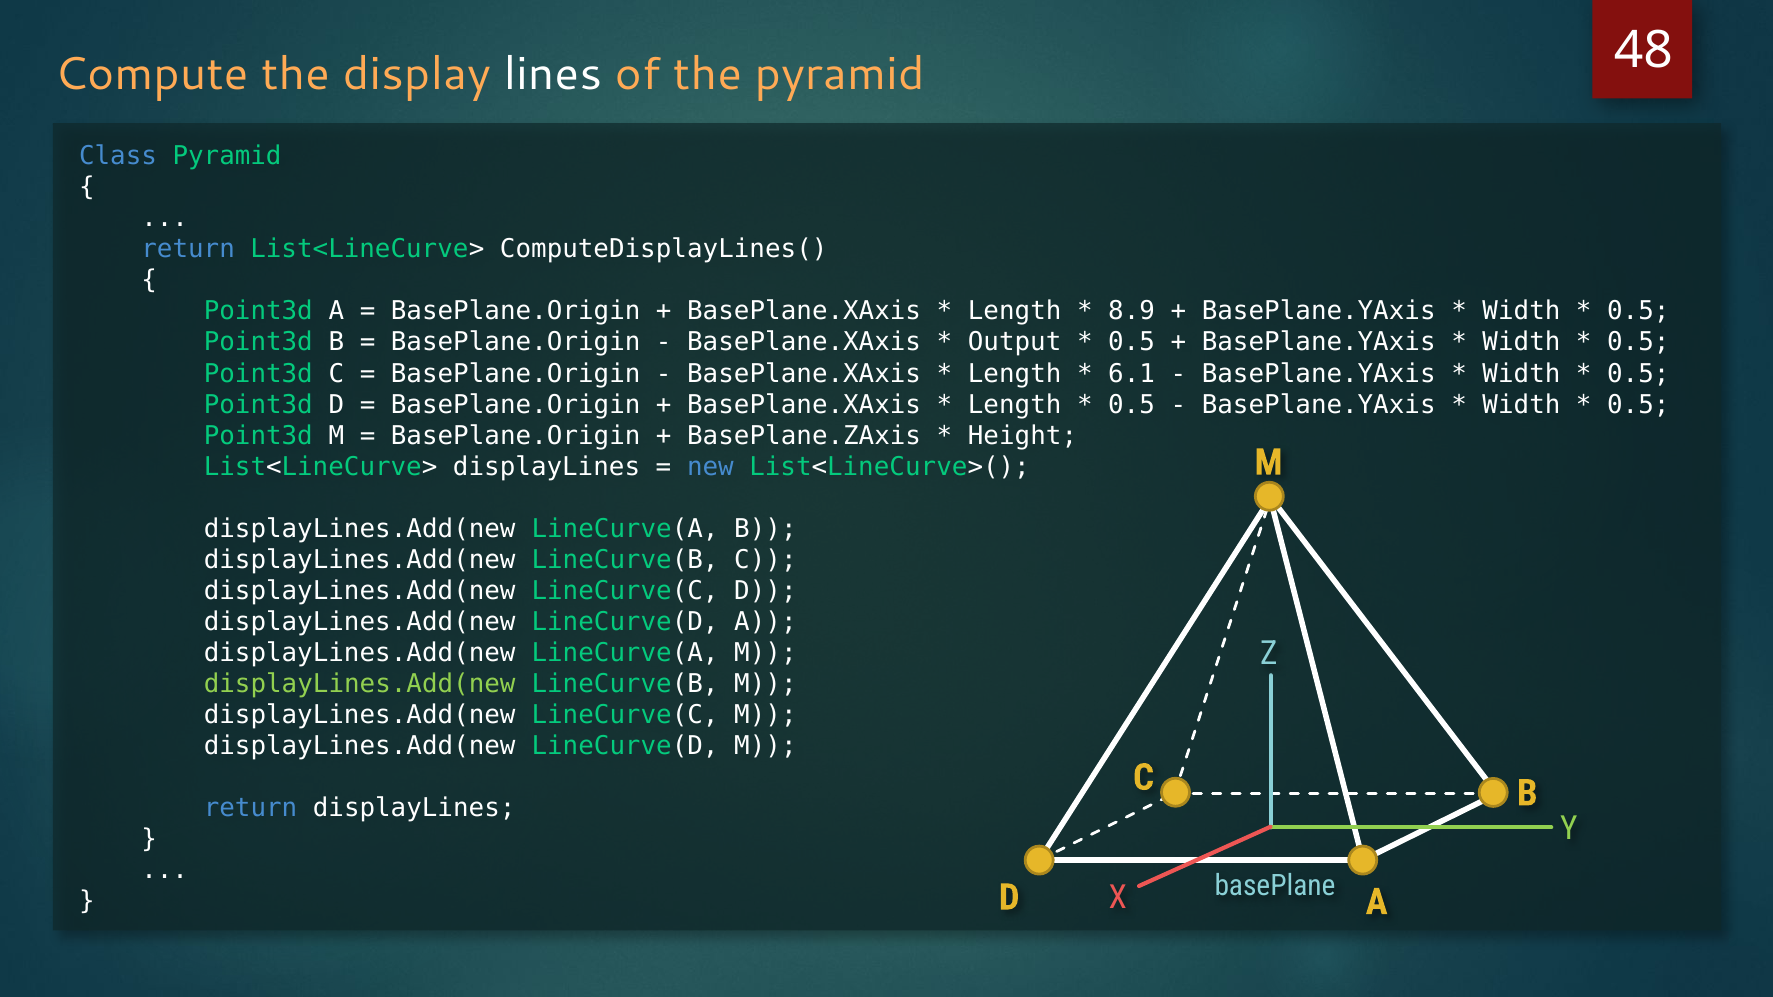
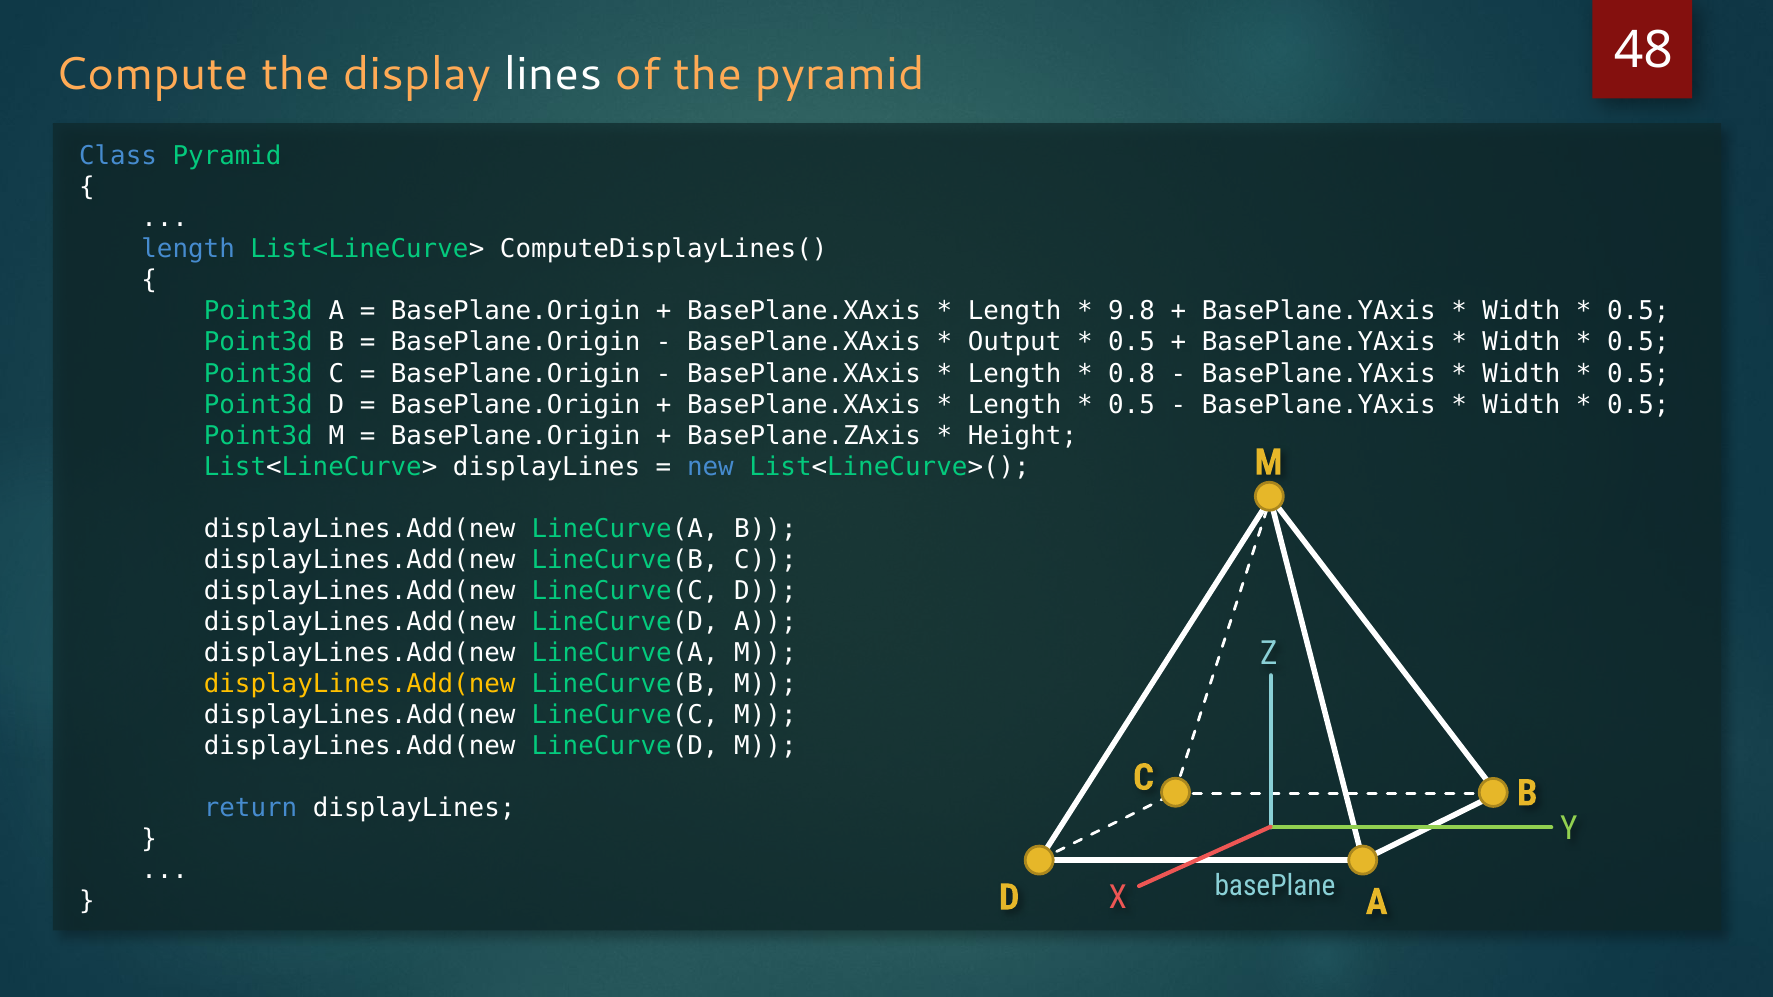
return at (188, 249): return -> length
8.9: 8.9 -> 9.8
6.1: 6.1 -> 0.8
displayLines.Add(new at (360, 684) colour: light green -> yellow
